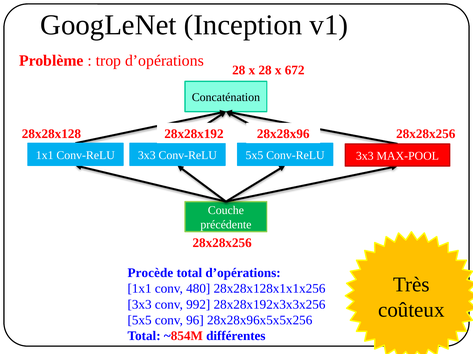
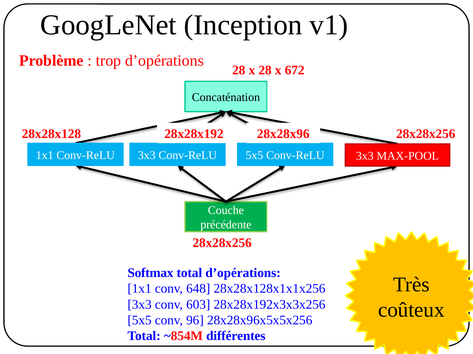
Procède: Procède -> Softmax
480: 480 -> 648
992: 992 -> 603
